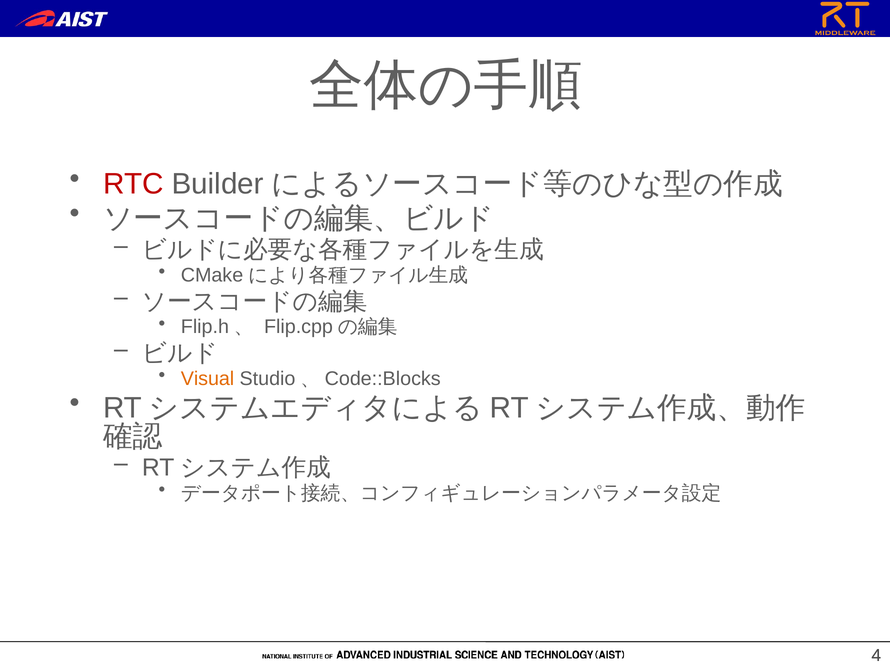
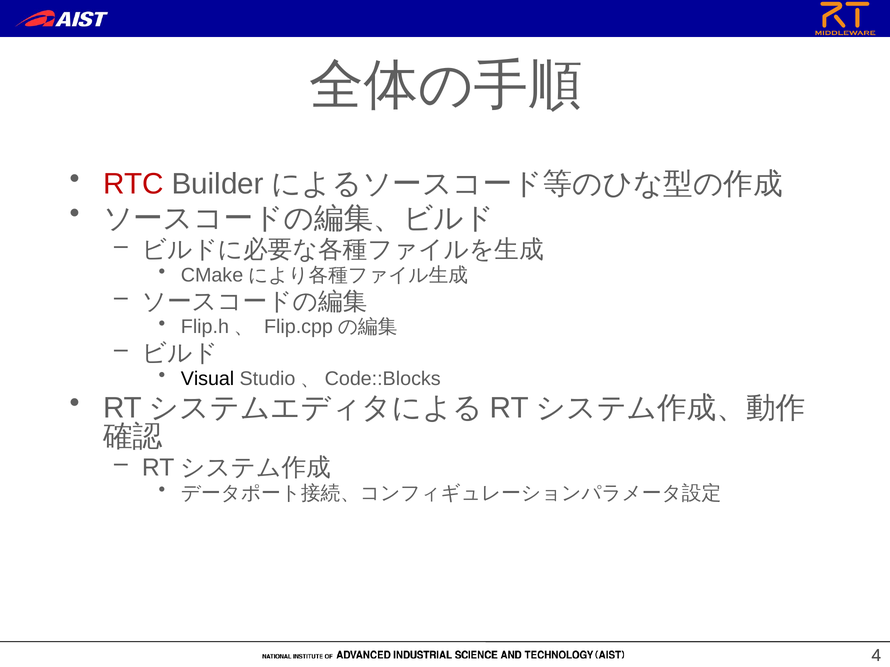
Visual colour: orange -> black
